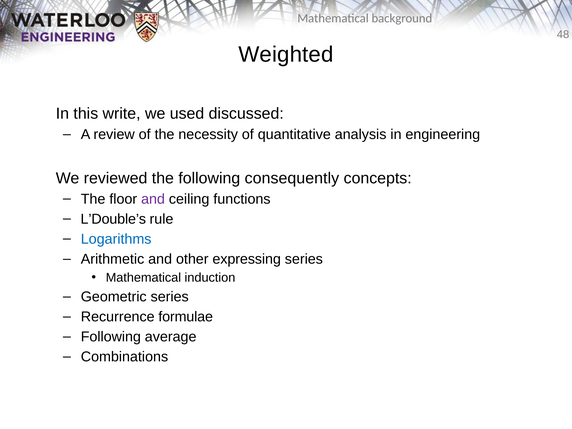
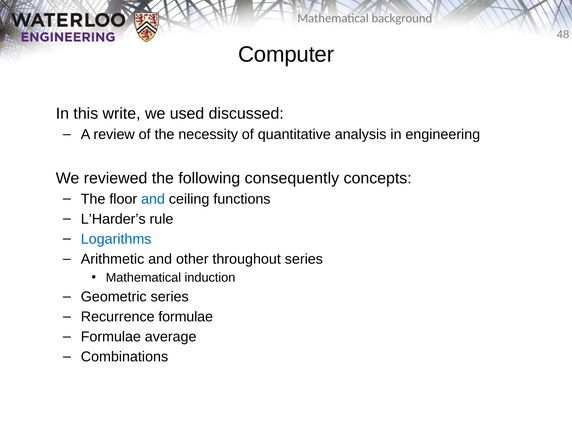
Weighted: Weighted -> Computer
and at (153, 199) colour: purple -> blue
L’Double’s: L’Double’s -> L’Harder’s
expressing: expressing -> throughout
Following at (111, 337): Following -> Formulae
